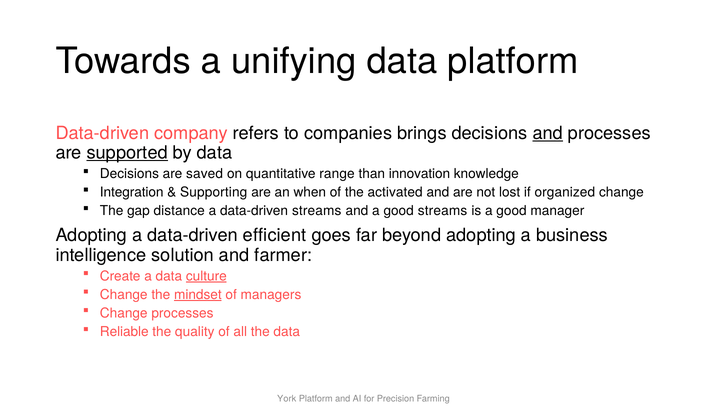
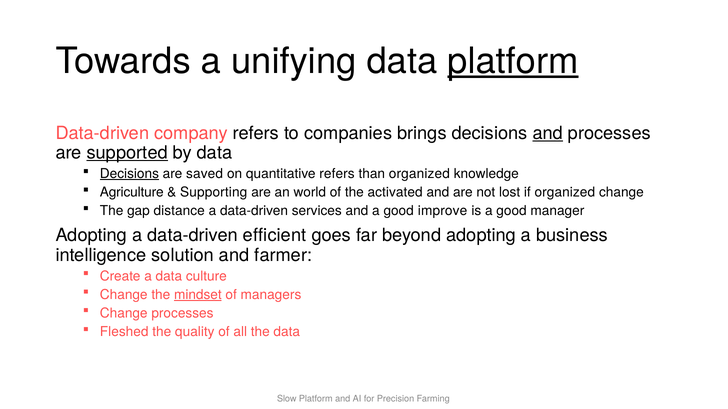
platform at (513, 61) underline: none -> present
Decisions at (129, 174) underline: none -> present
quantitative range: range -> refers
than innovation: innovation -> organized
Integration: Integration -> Agriculture
when: when -> world
data-driven streams: streams -> services
good streams: streams -> improve
culture underline: present -> none
Reliable: Reliable -> Fleshed
York: York -> Slow
